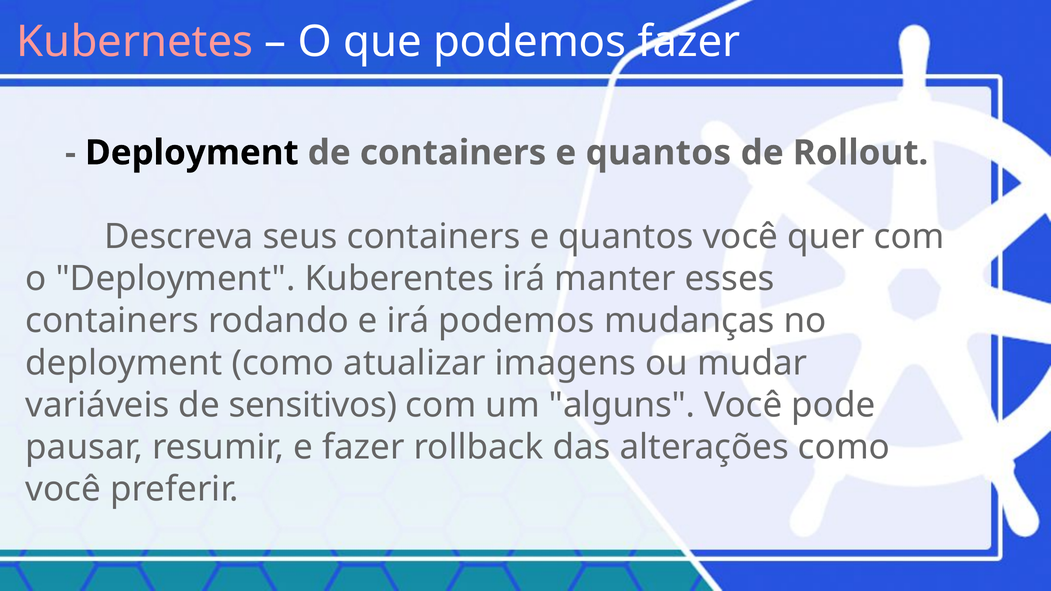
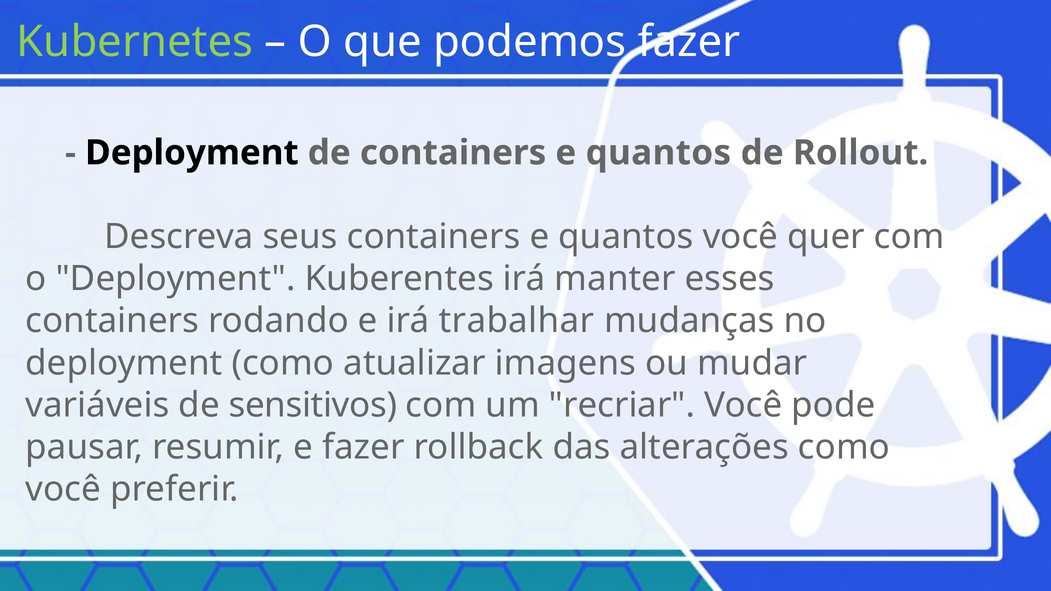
Kubernetes colour: pink -> light green
irá podemos: podemos -> trabalhar
alguns: alguns -> recriar
